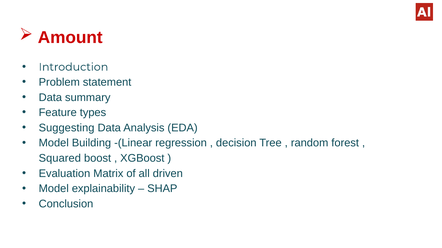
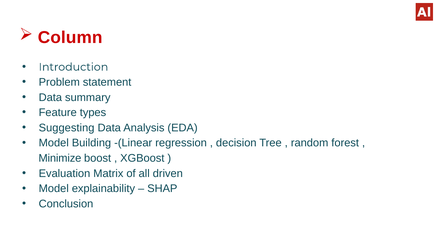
Amount: Amount -> Column
Squared: Squared -> Minimize
